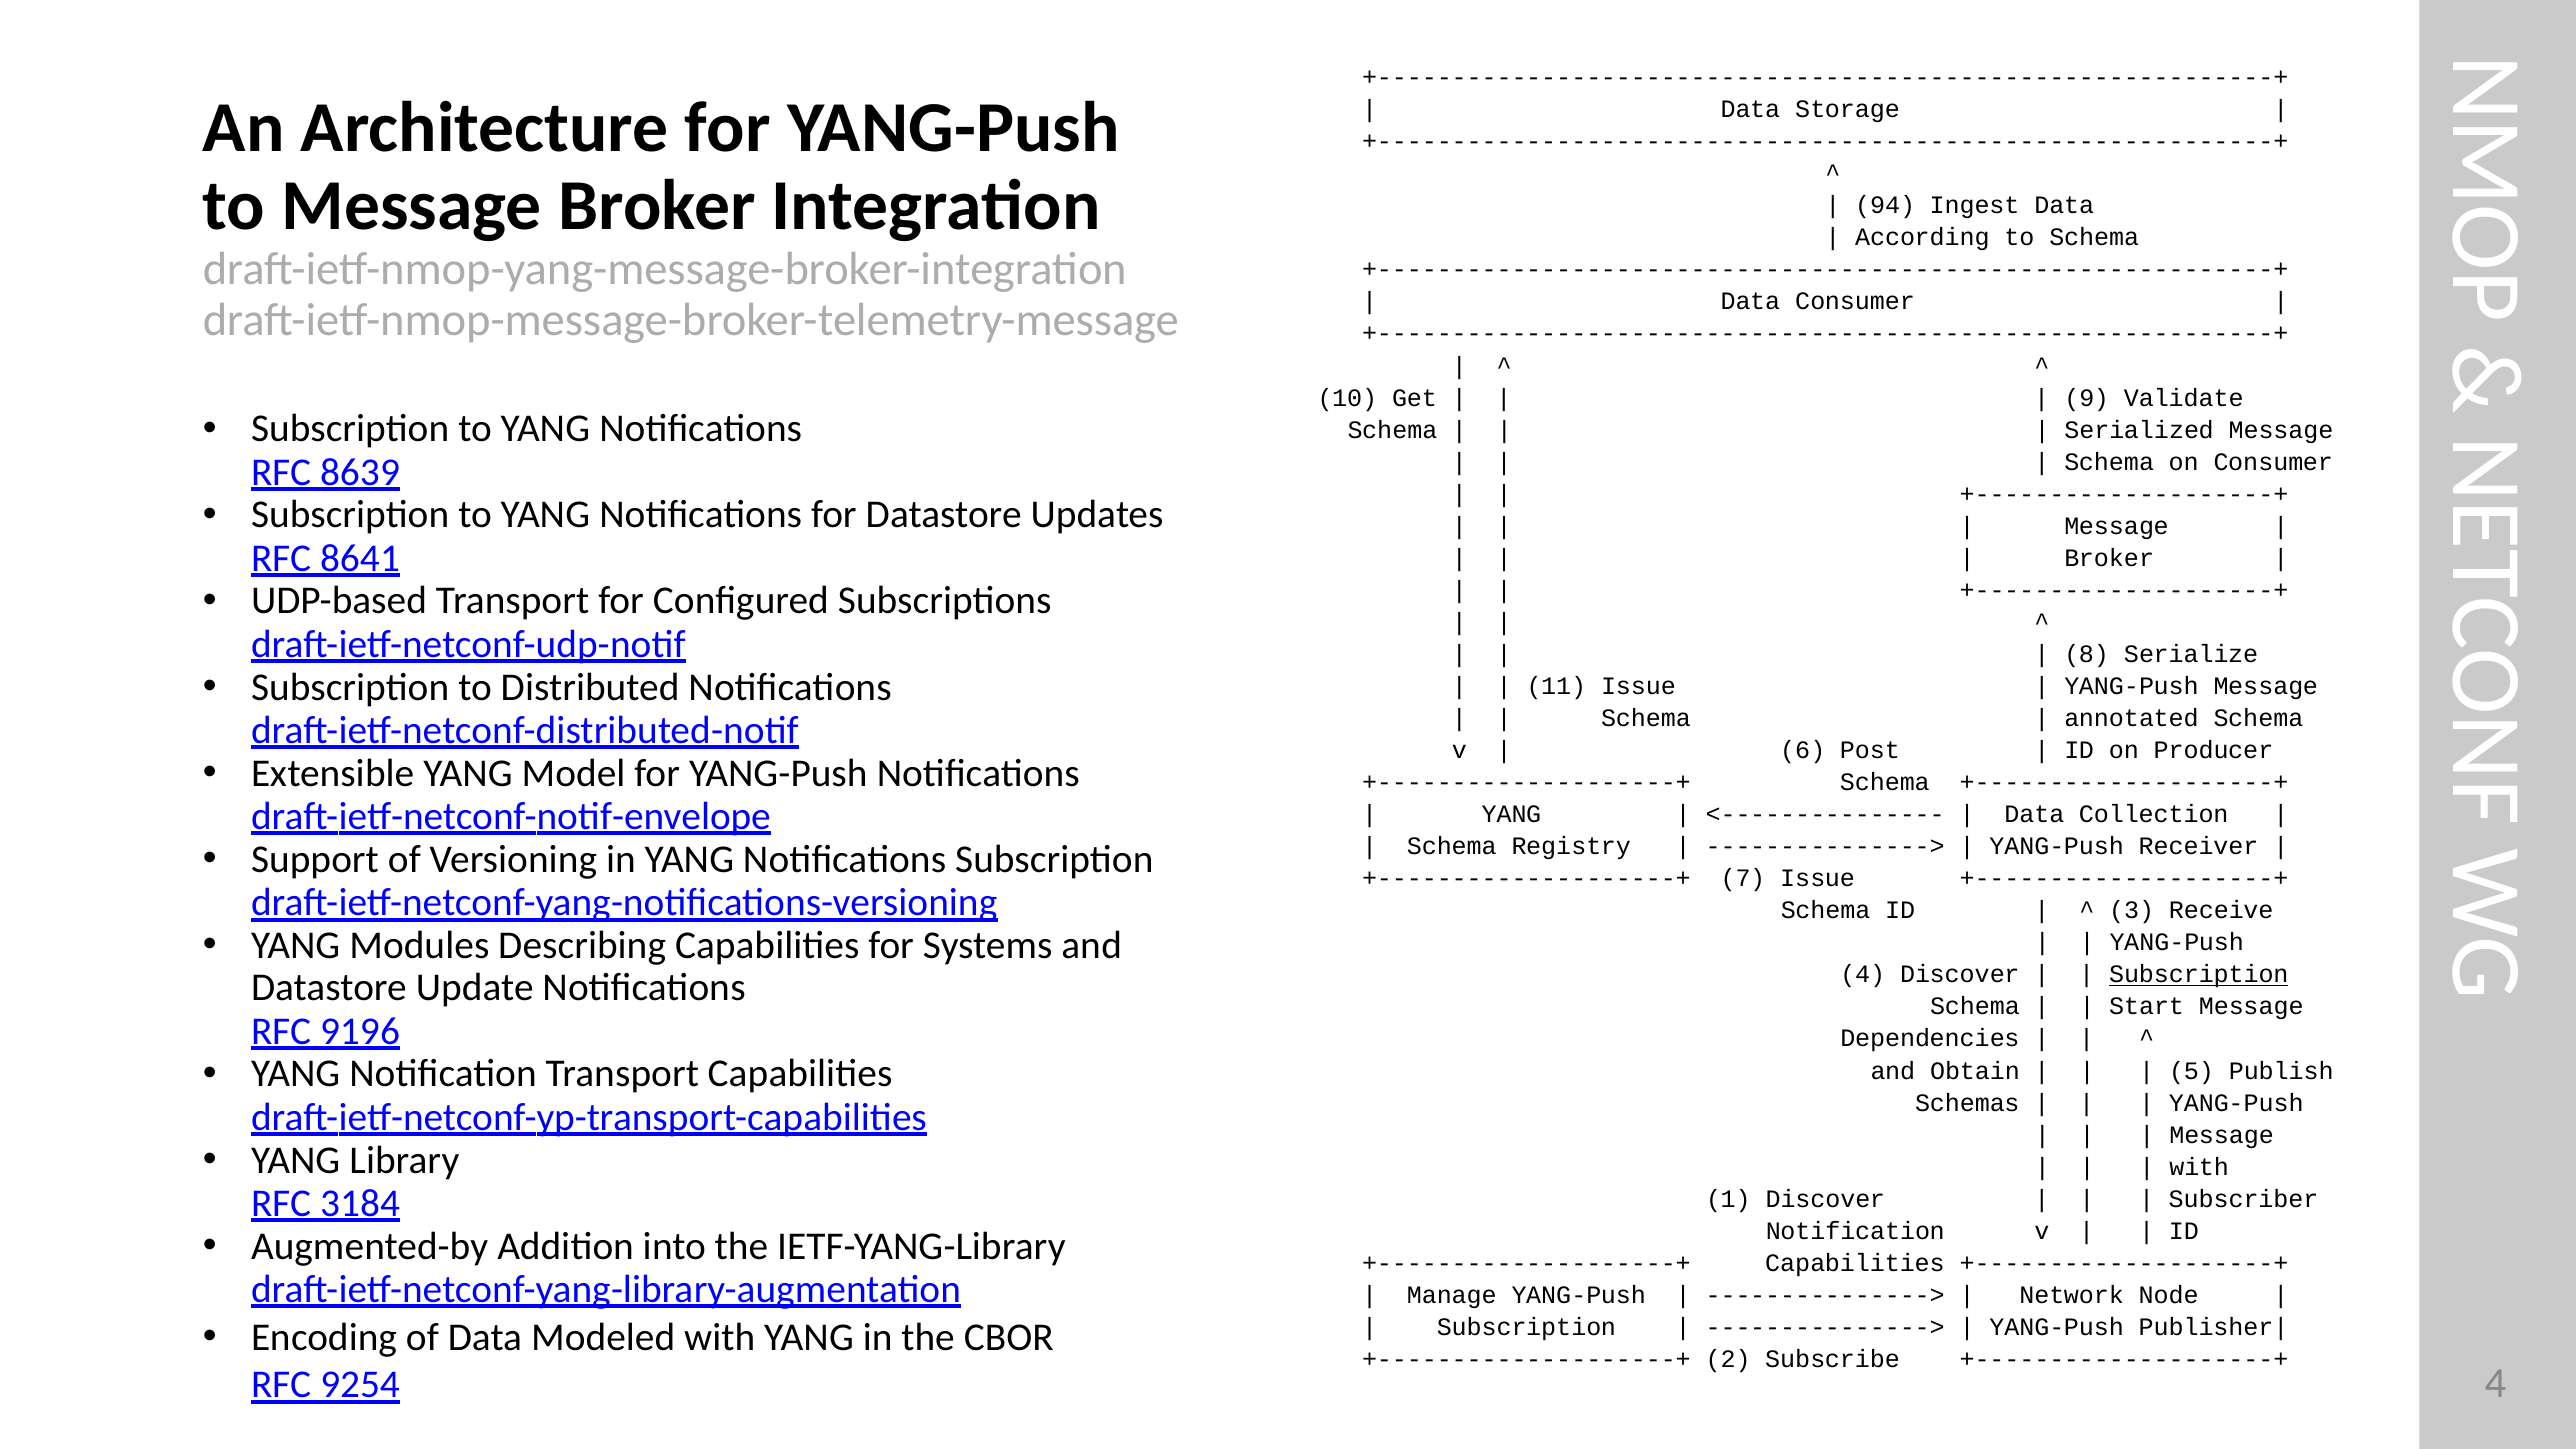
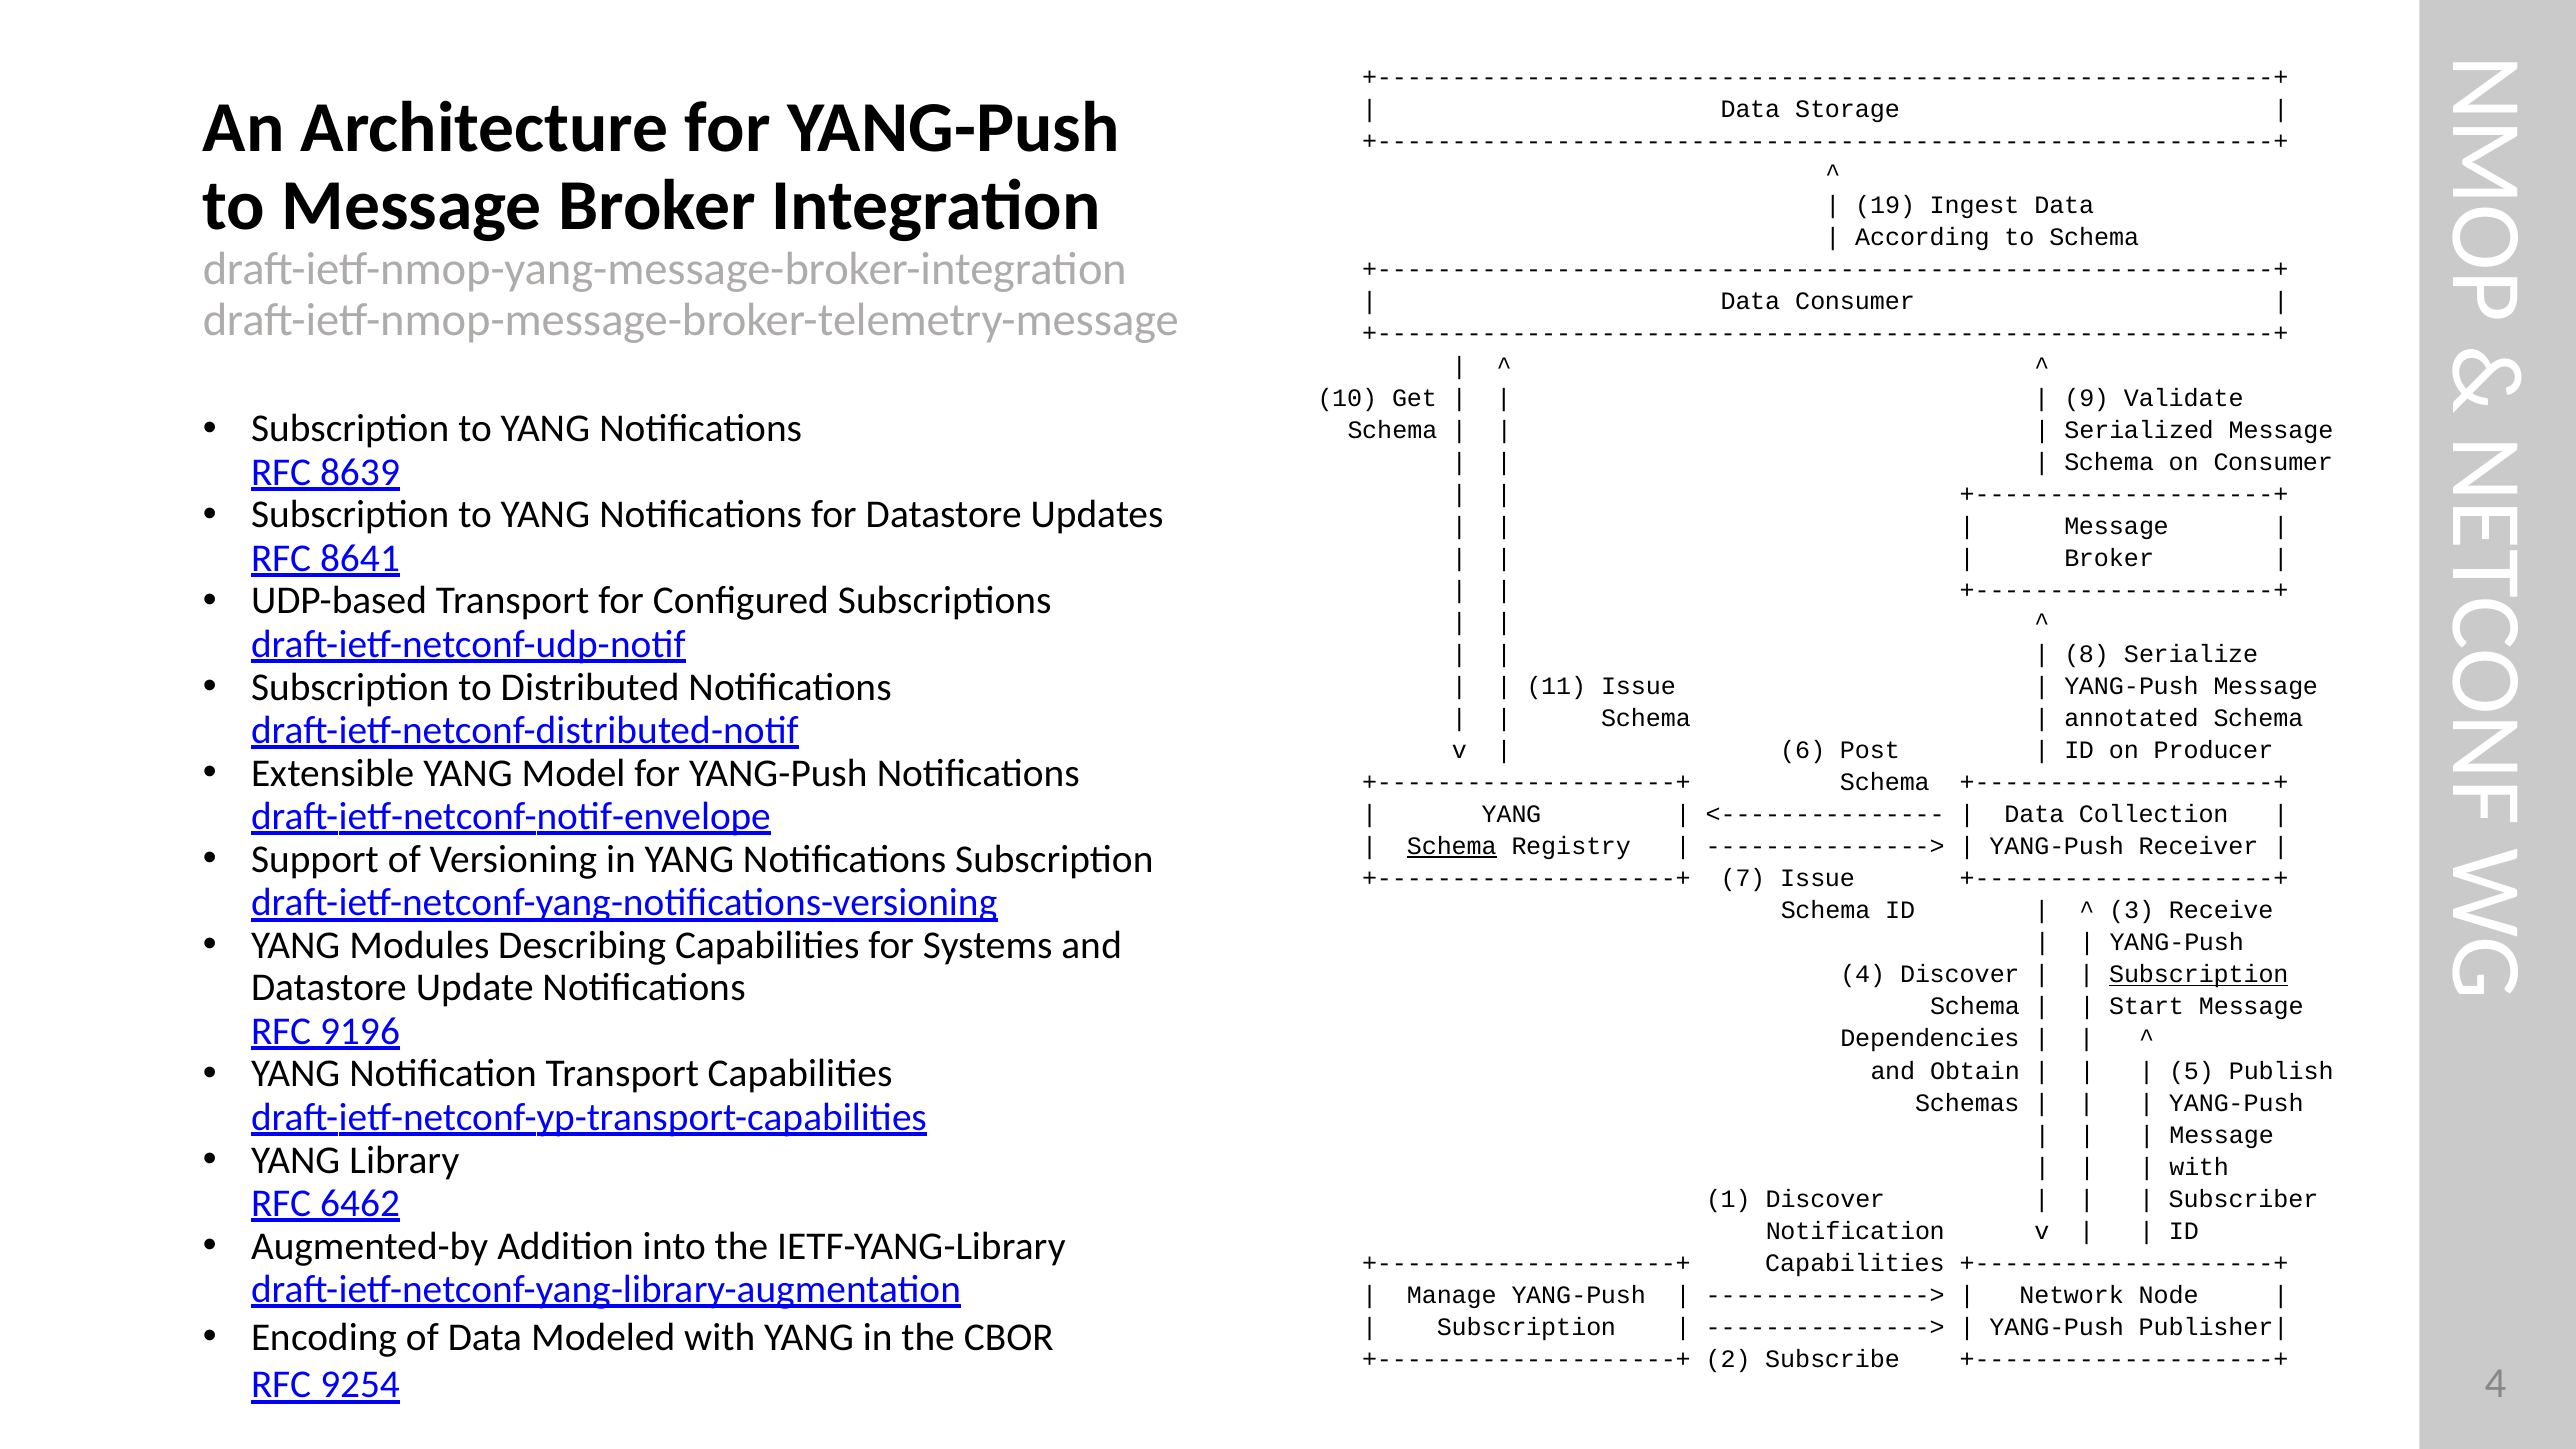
94: 94 -> 19
Schema at (1452, 846) underline: none -> present
3184: 3184 -> 6462
